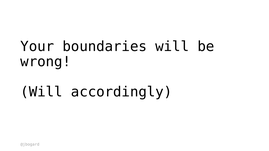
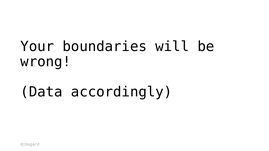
Will at (41, 92): Will -> Data
